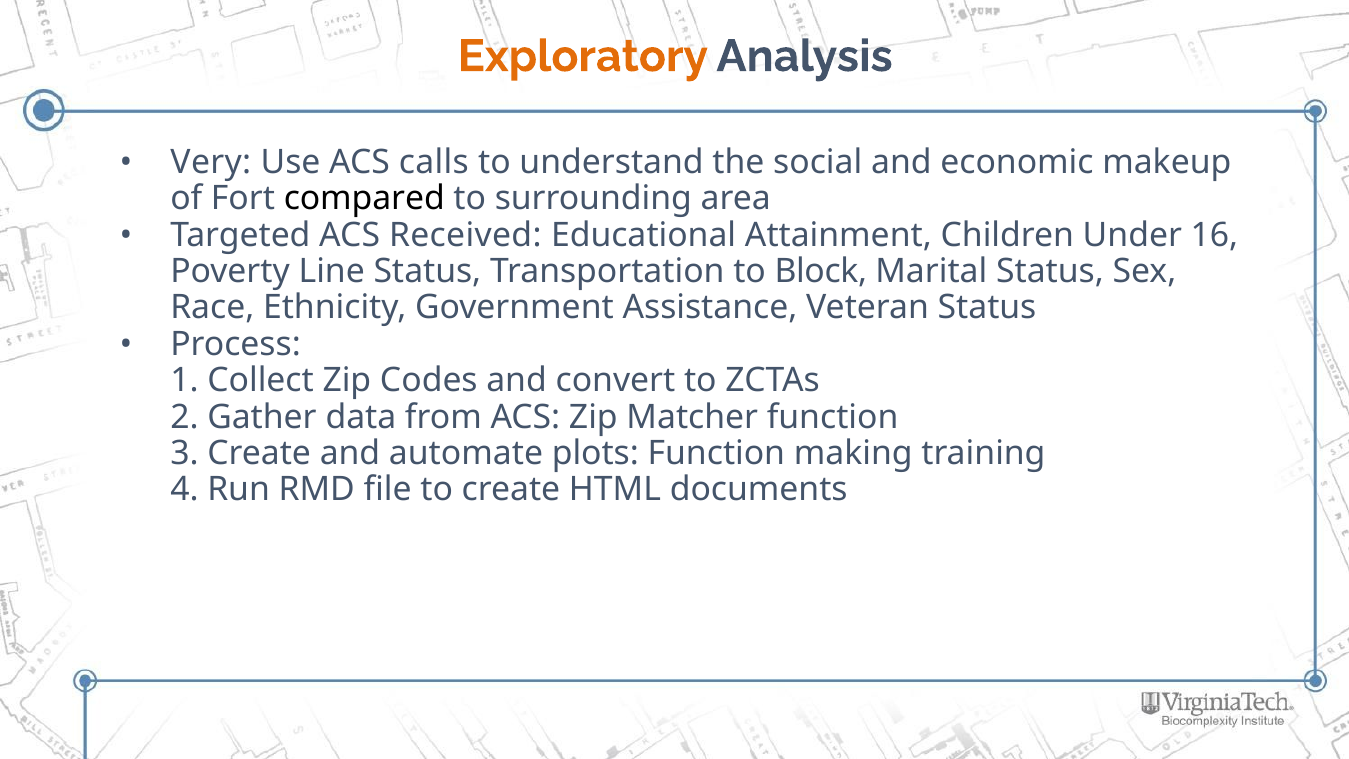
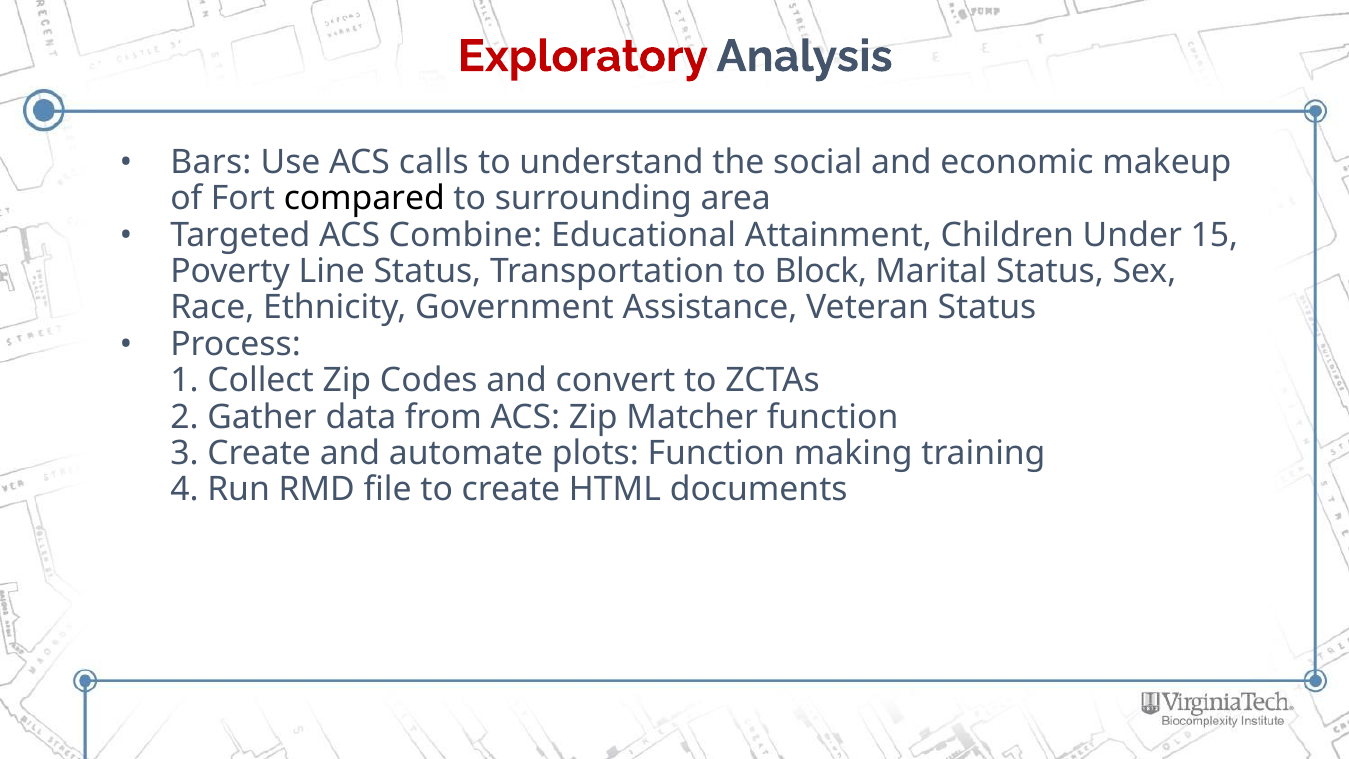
Exploratory colour: orange -> red
Very: Very -> Bars
Received: Received -> Combine
16: 16 -> 15
